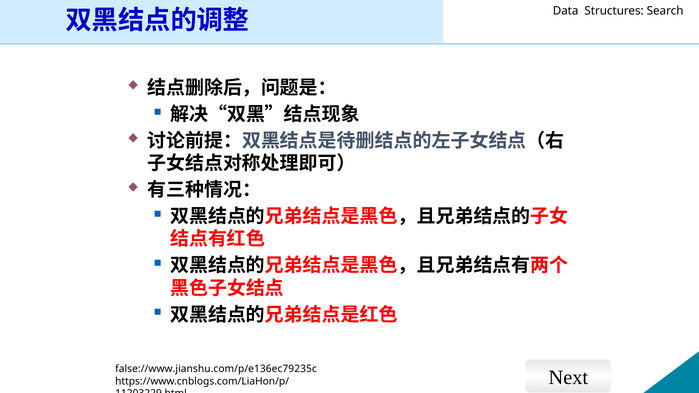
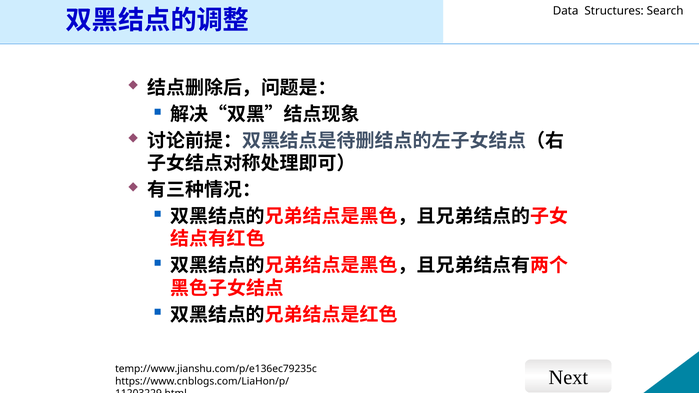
false://www.jianshu.com/p/e136ec79235c: false://www.jianshu.com/p/e136ec79235c -> temp://www.jianshu.com/p/e136ec79235c
